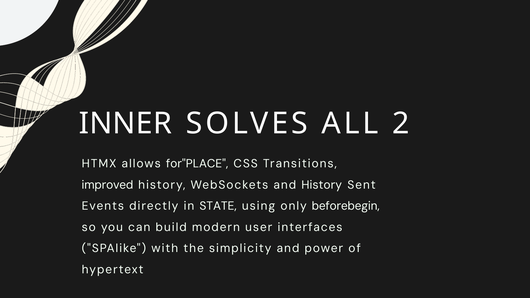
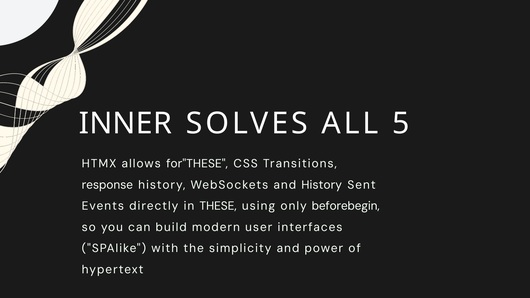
2: 2 -> 5
for"PLACE: for"PLACE -> for"THESE
improved: improved -> response
STATE: STATE -> THESE
